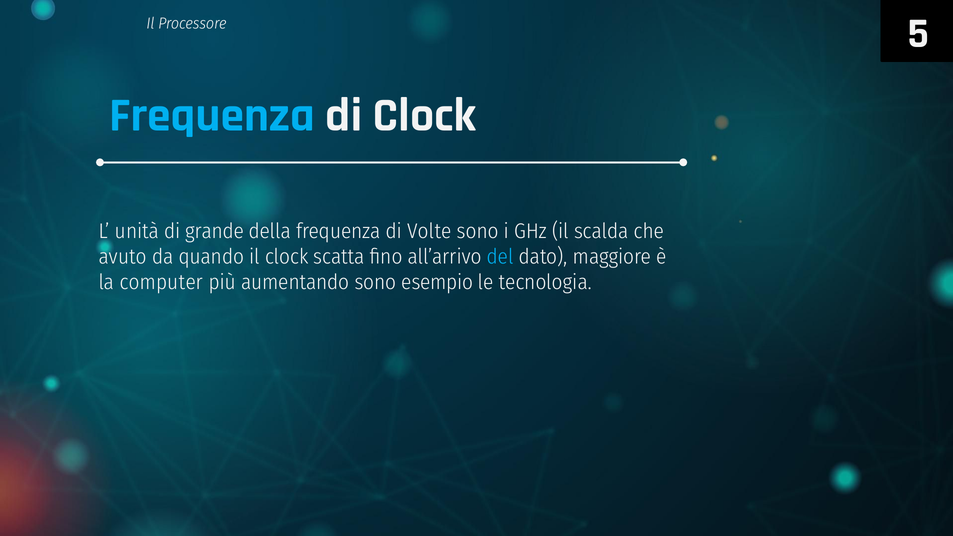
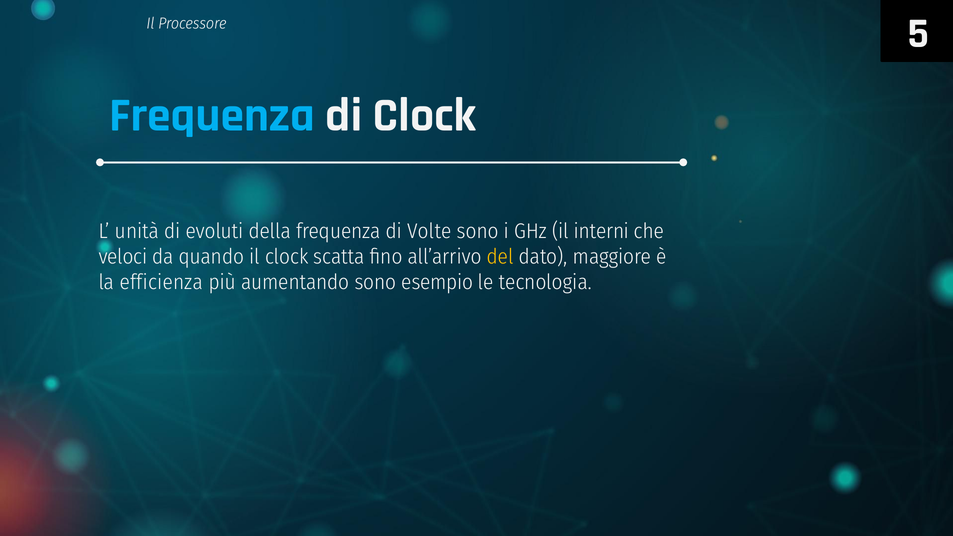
grande: grande -> evoluti
scalda: scalda -> interni
avuto: avuto -> veloci
del colour: light blue -> yellow
computer: computer -> efficienza
